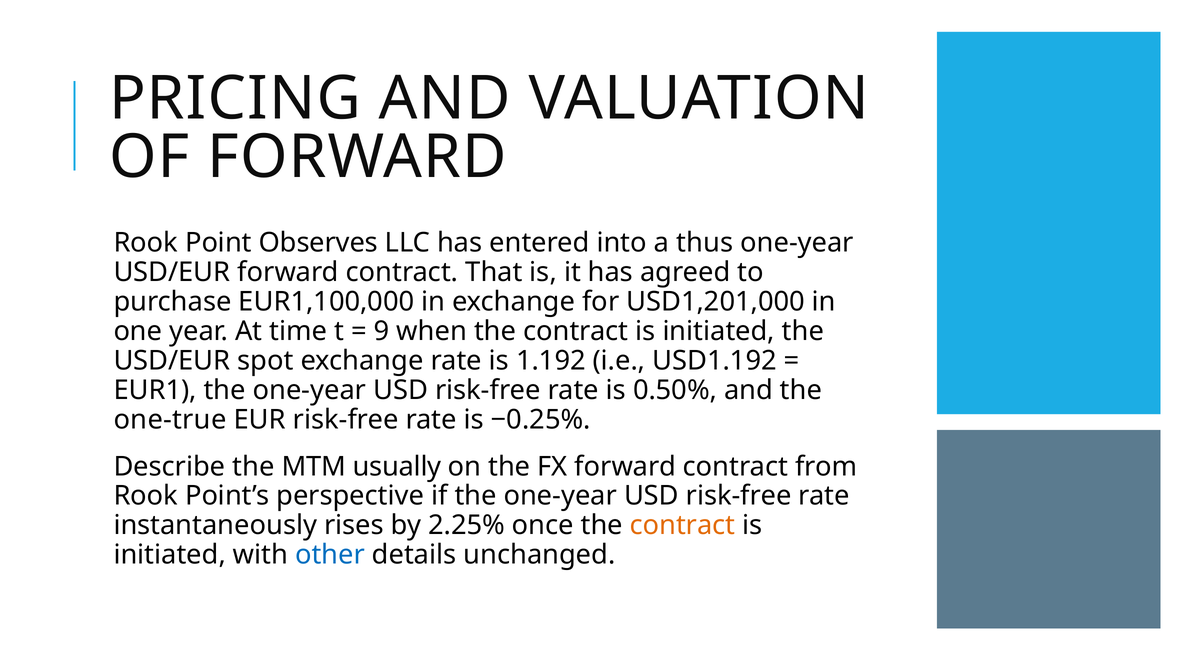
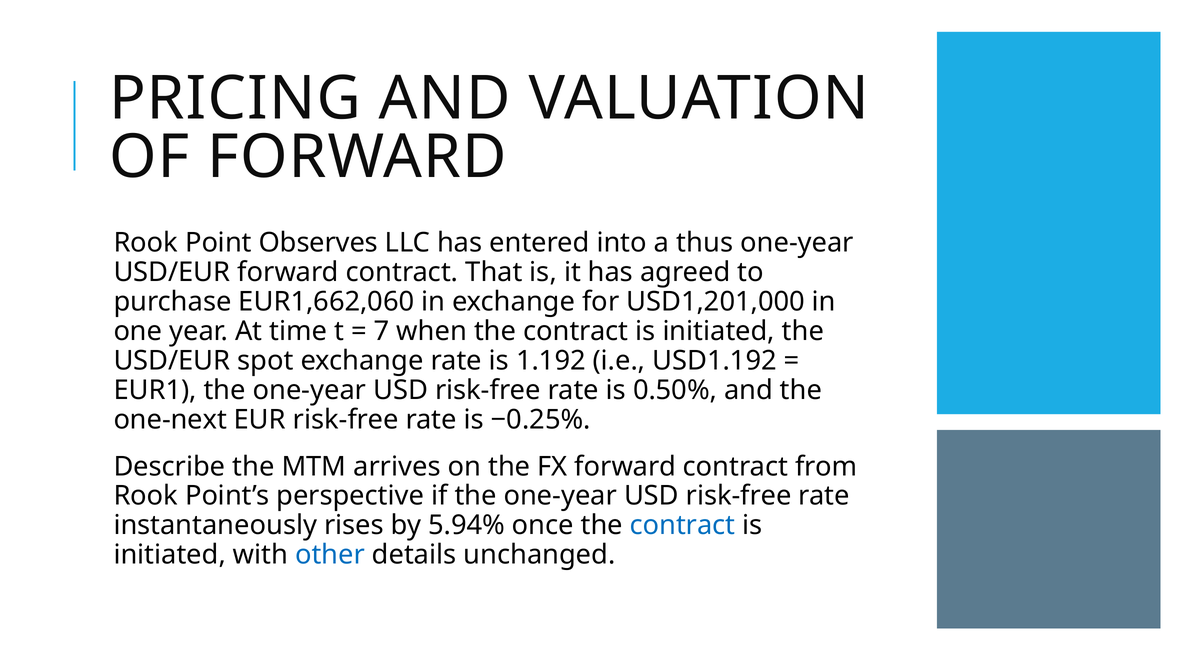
EUR1,100,000: EUR1,100,000 -> EUR1,662,060
9: 9 -> 7
one-true: one-true -> one-next
usually: usually -> arrives
2.25%: 2.25% -> 5.94%
contract at (683, 525) colour: orange -> blue
